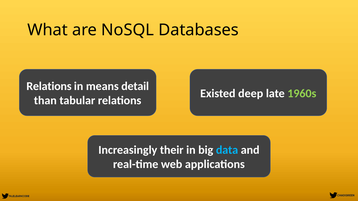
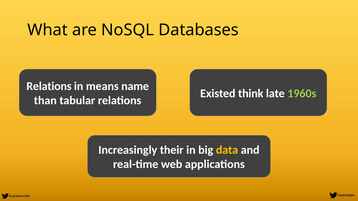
detail: detail -> name
deep: deep -> think
data colour: light blue -> yellow
